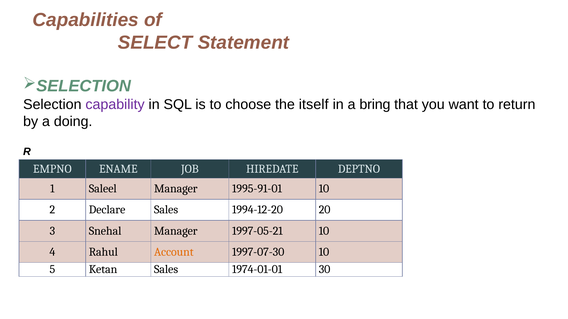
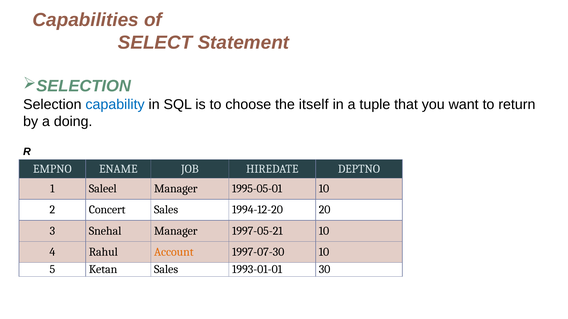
capability colour: purple -> blue
bring: bring -> tuple
1995-91-01: 1995-91-01 -> 1995-05-01
Declare: Declare -> Concert
1974-01-01: 1974-01-01 -> 1993-01-01
